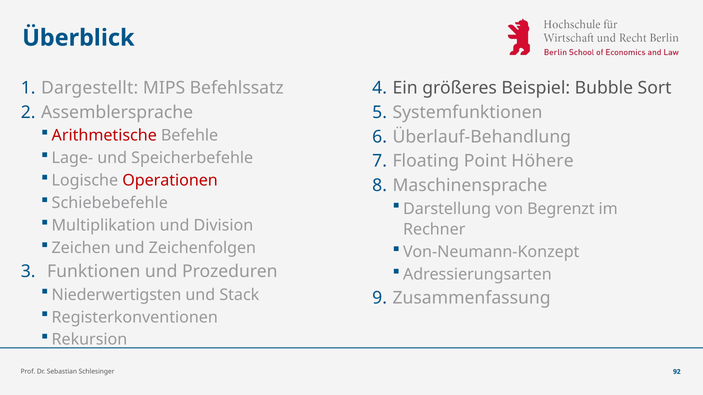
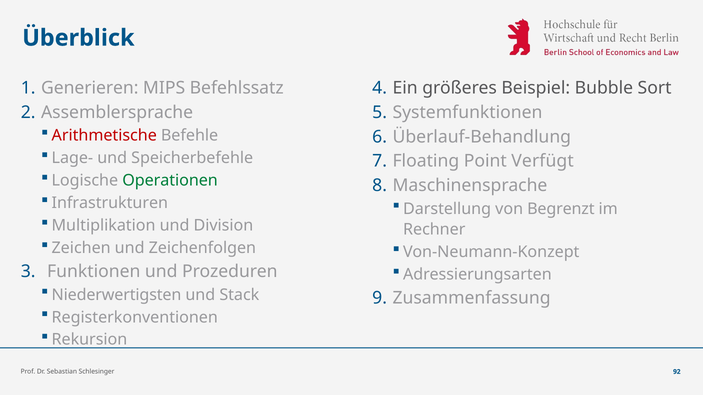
Dargestellt: Dargestellt -> Generieren
Höhere: Höhere -> Verfügt
Operationen colour: red -> green
Schiebebefehle: Schiebebefehle -> Infrastrukturen
